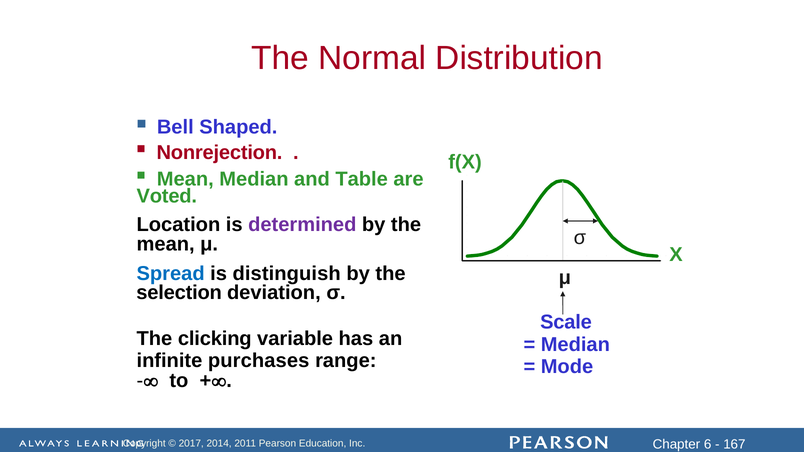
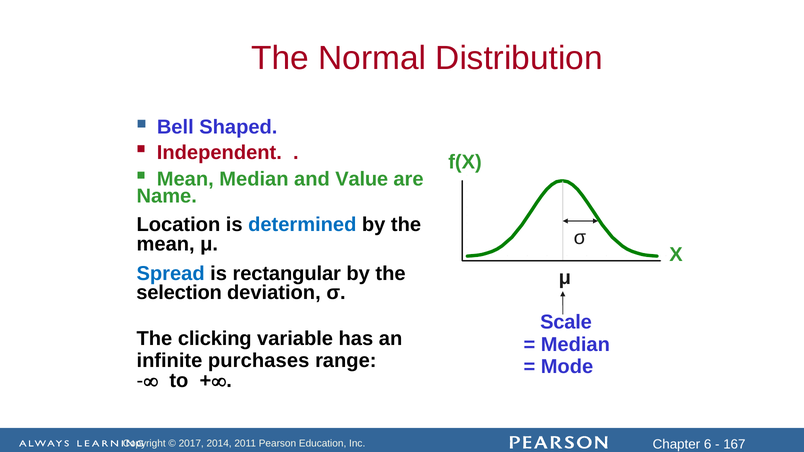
Nonrejection: Nonrejection -> Independent
Table: Table -> Value
Voted: Voted -> Name
determined colour: purple -> blue
distinguish: distinguish -> rectangular
